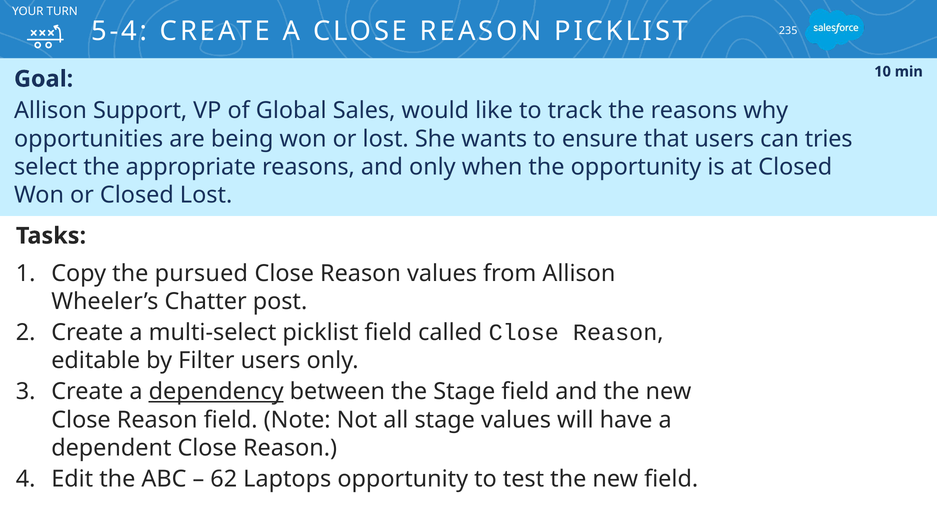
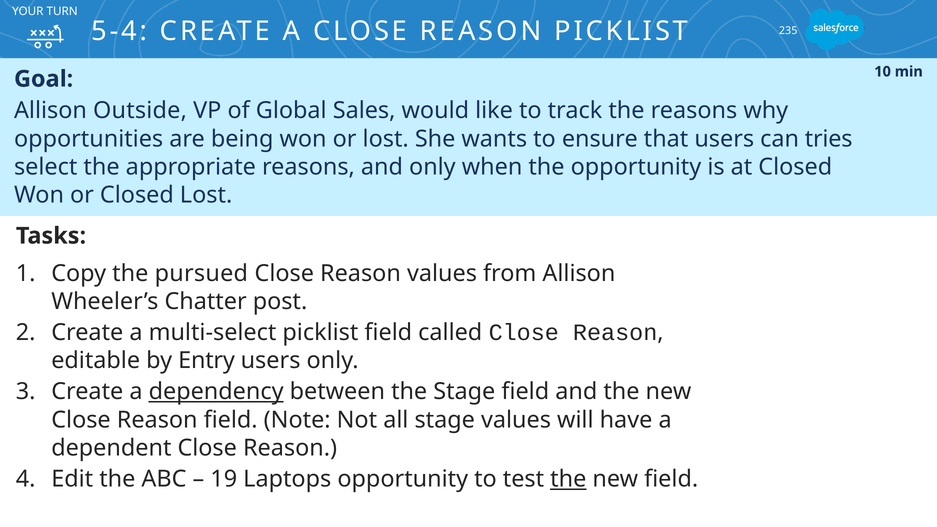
Support: Support -> Outside
Filter: Filter -> Entry
62: 62 -> 19
the at (568, 479) underline: none -> present
